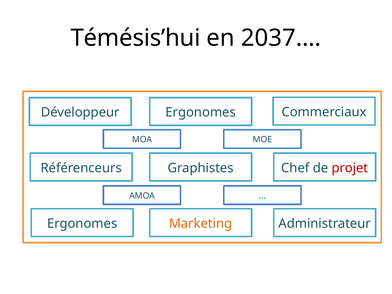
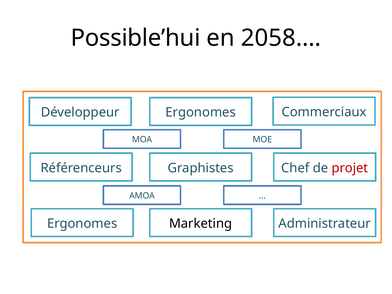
Témésis’hui: Témésis’hui -> Possible’hui
2037…: 2037… -> 2058…
Marketing colour: orange -> black
